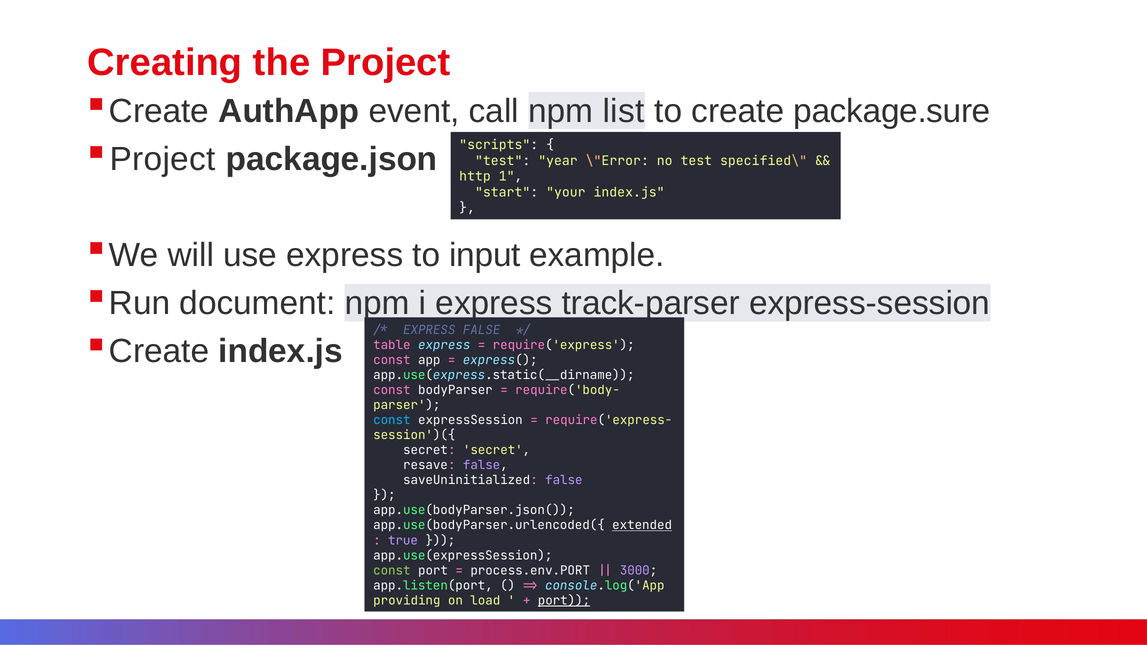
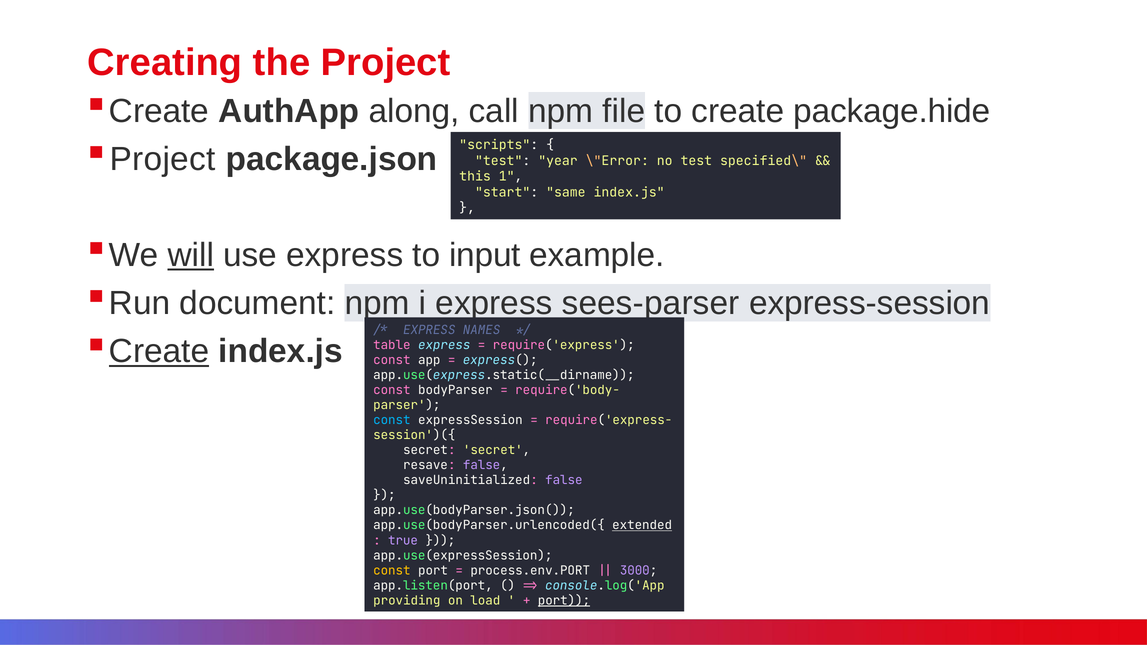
event: event -> along
list: list -> file
package.sure: package.sure -> package.hide
http: http -> this
your: your -> same
will underline: none -> present
track-parser: track-parser -> sees-parser
EXPRESS FALSE: FALSE -> NAMES
Create at (159, 351) underline: none -> present
const at (392, 571) colour: light green -> yellow
